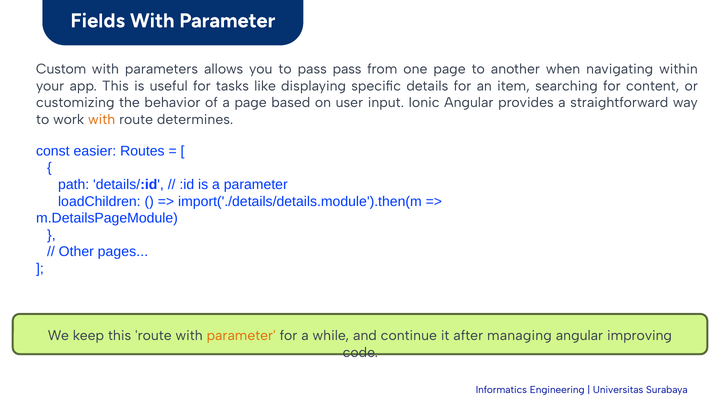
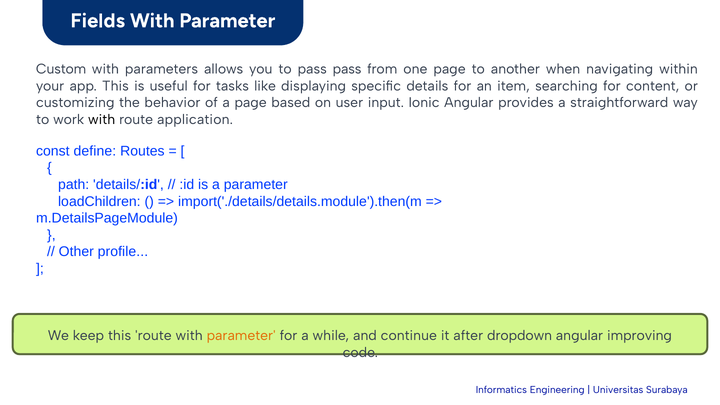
with at (102, 120) colour: orange -> black
determines: determines -> application
easier: easier -> define
pages: pages -> profile
managing: managing -> dropdown
